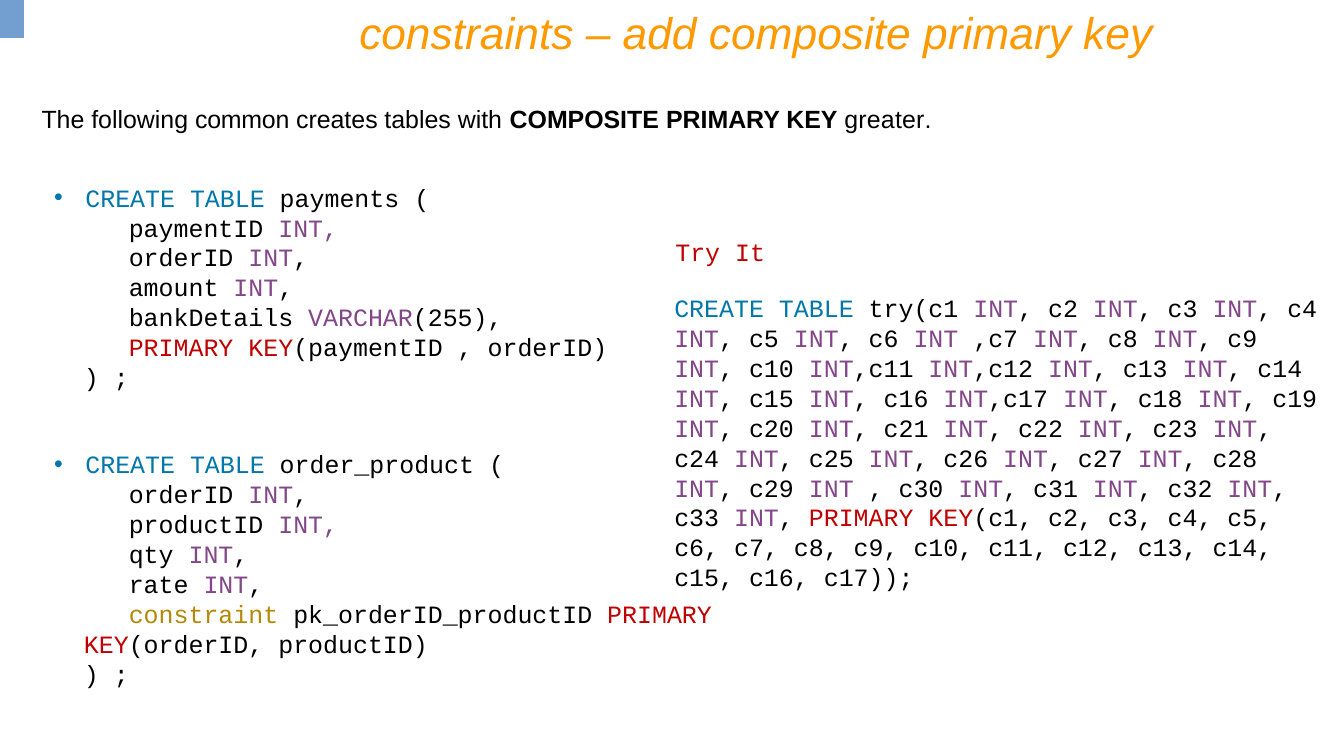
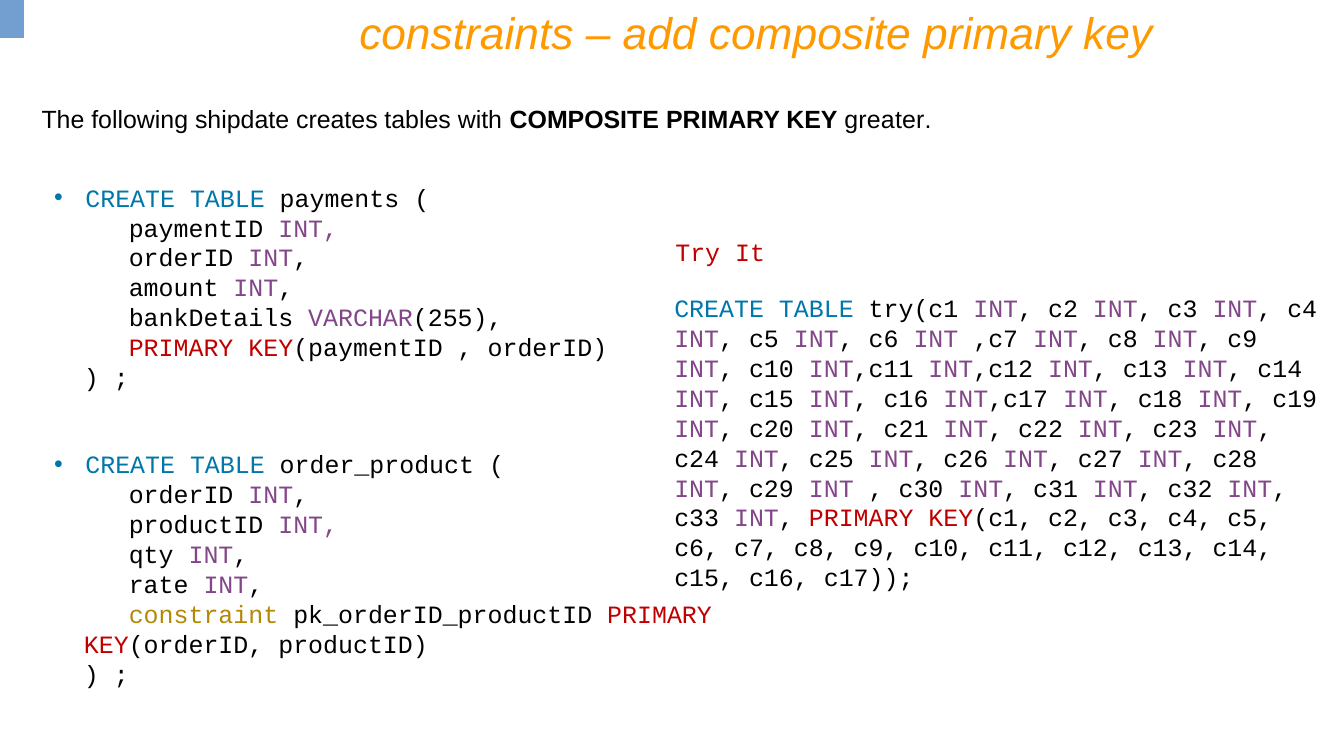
common: common -> shipdate
